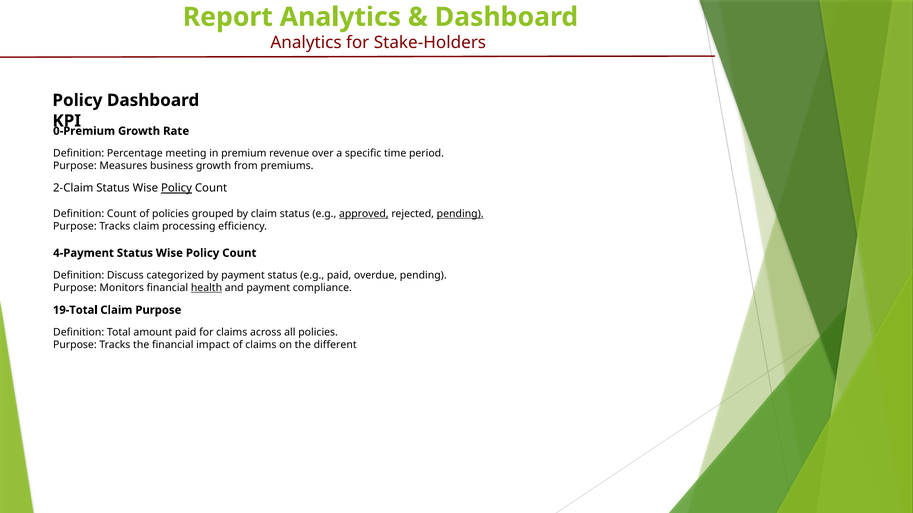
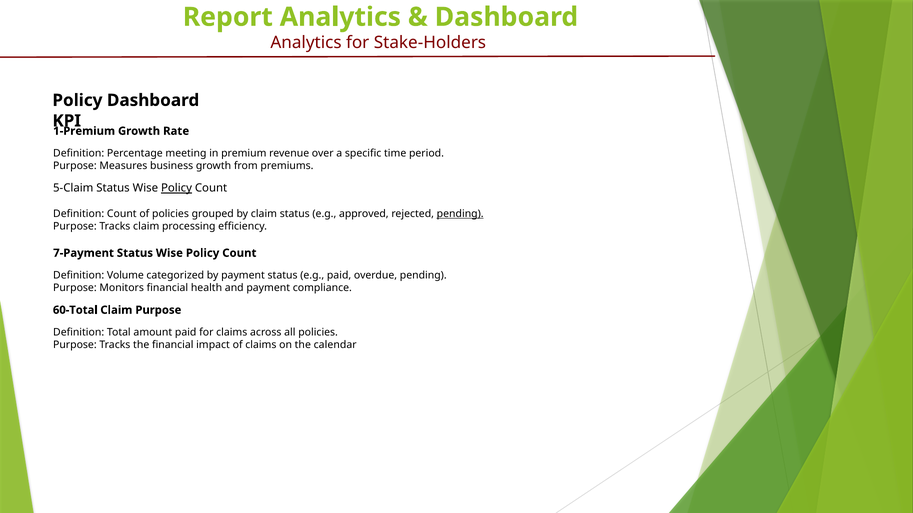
0-Premium: 0-Premium -> 1-Premium
2-Claim: 2-Claim -> 5-Claim
approved underline: present -> none
4-Payment: 4-Payment -> 7-Payment
Discuss: Discuss -> Volume
health underline: present -> none
19-Total: 19-Total -> 60-Total
different: different -> calendar
